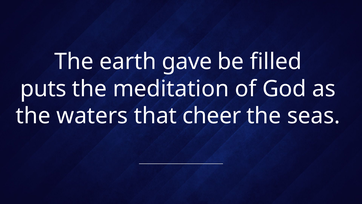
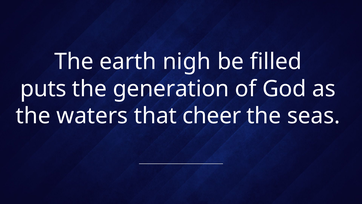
gave: gave -> nigh
meditation: meditation -> generation
